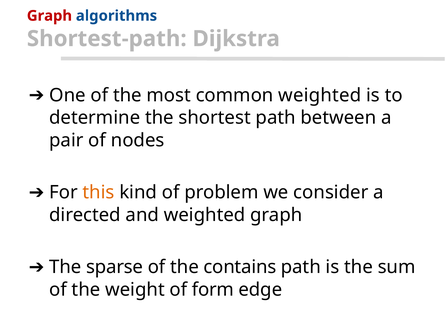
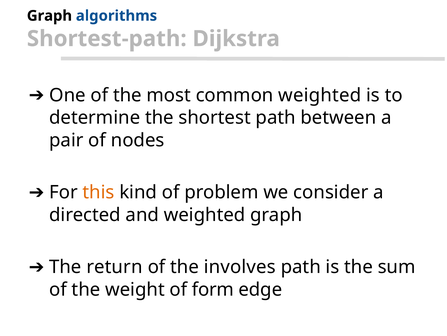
Graph at (49, 16) colour: red -> black
sparse: sparse -> return
contains: contains -> involves
